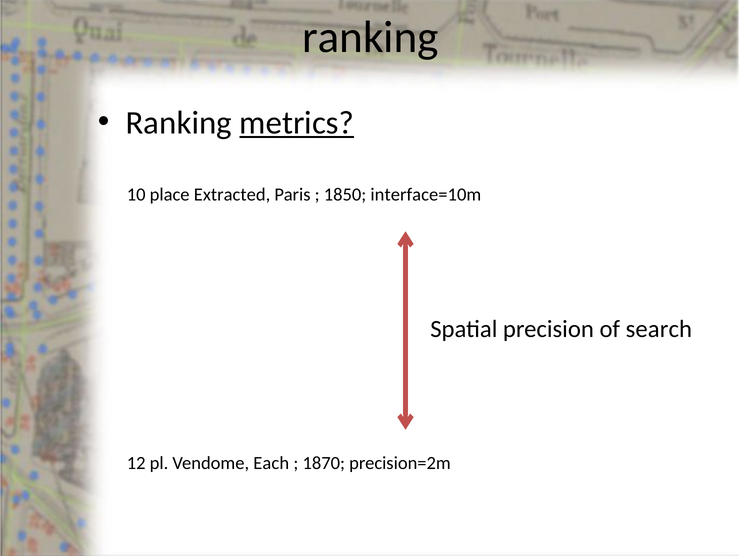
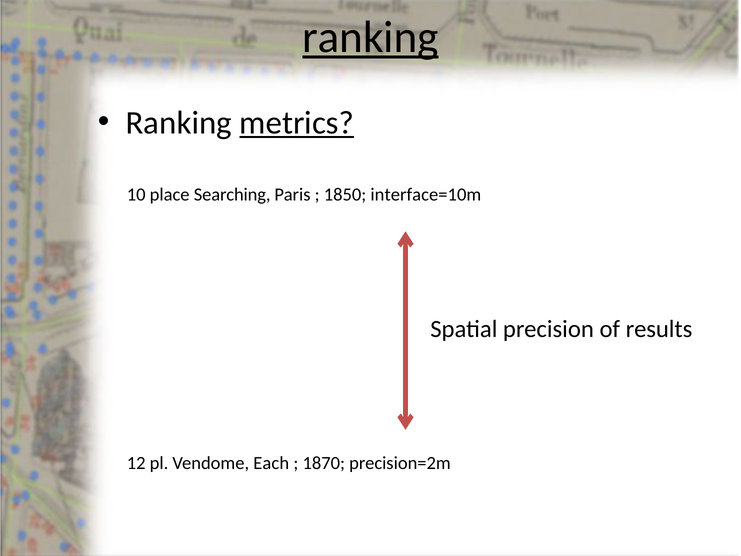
ranking at (370, 38) underline: none -> present
Extracted: Extracted -> Searching
search: search -> results
